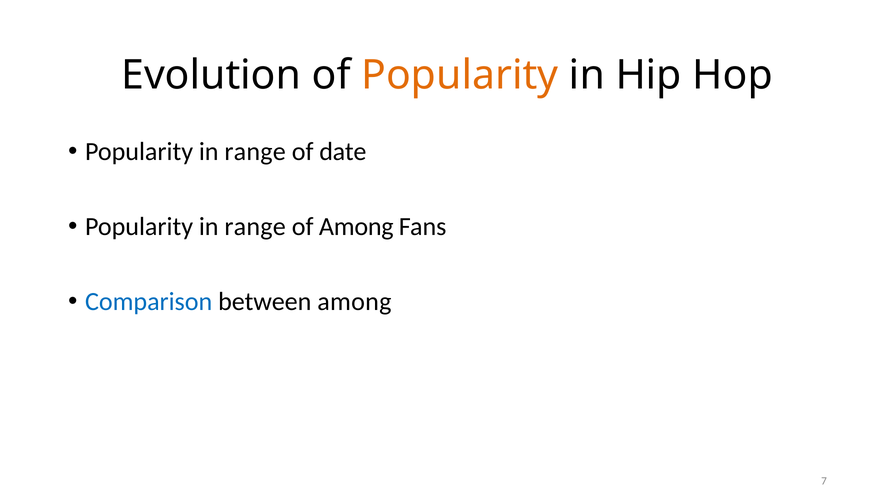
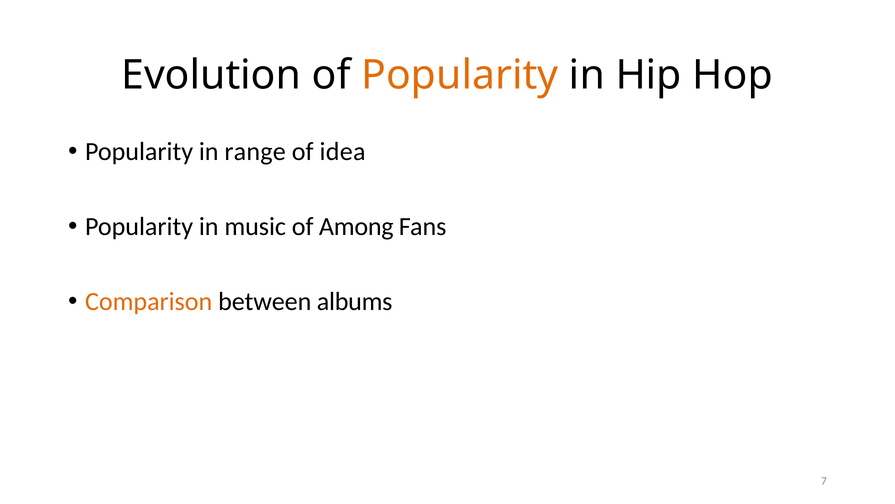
date: date -> idea
range at (255, 226): range -> music
Comparison colour: blue -> orange
between among: among -> albums
